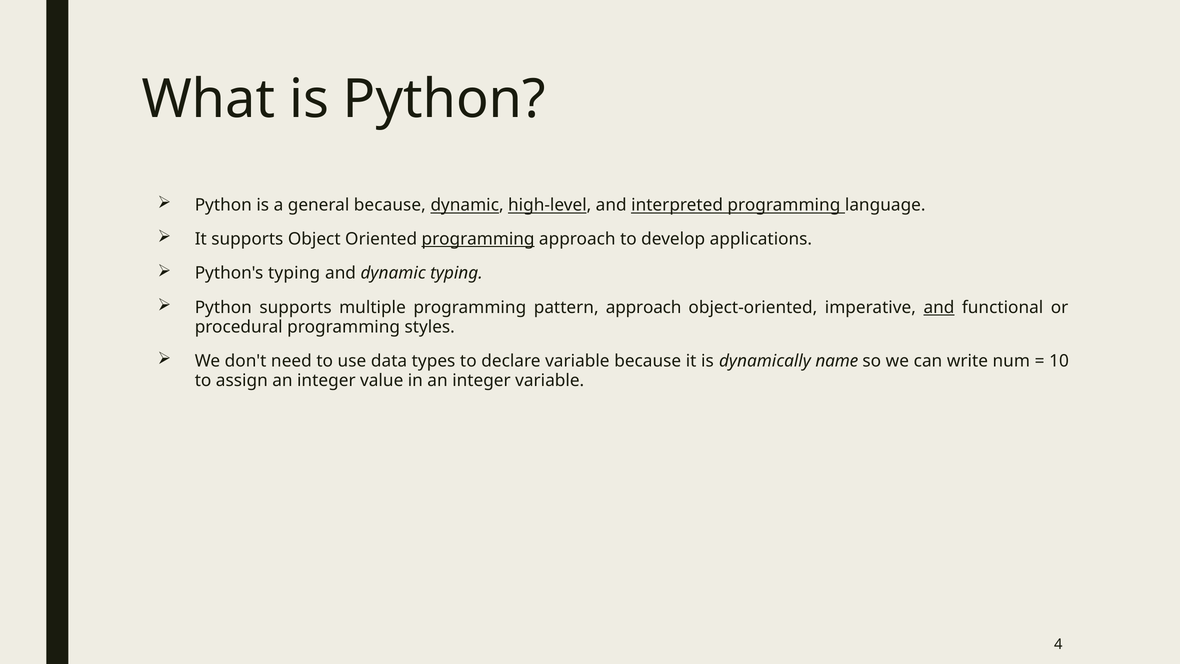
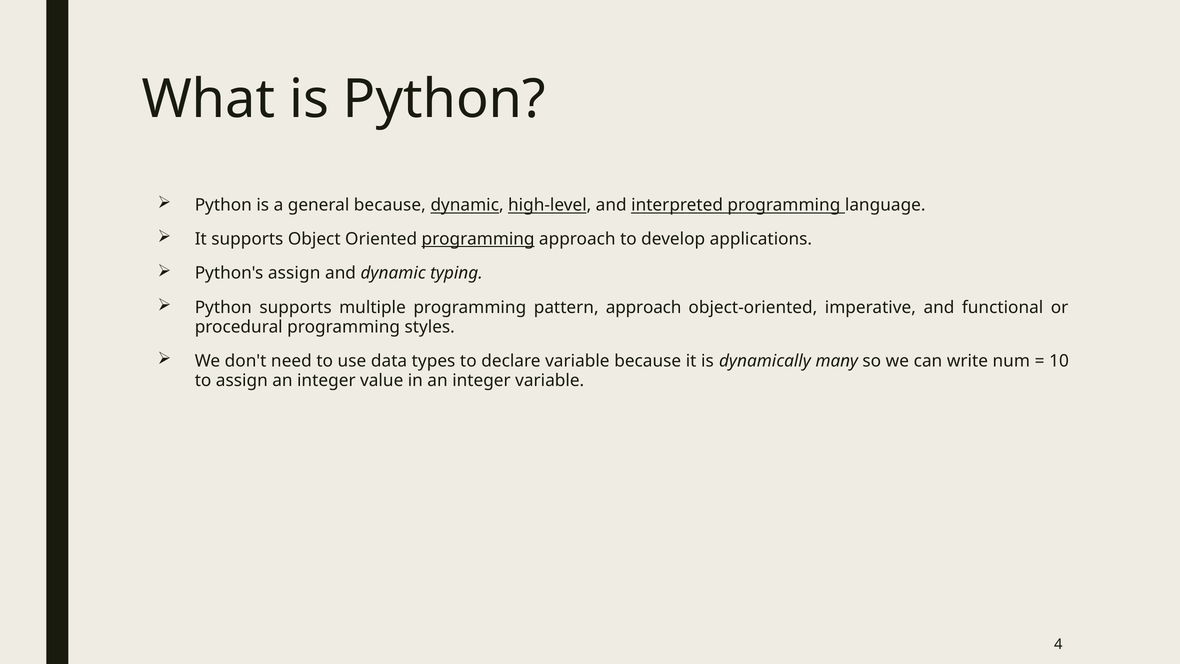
Python's typing: typing -> assign
and at (939, 307) underline: present -> none
name: name -> many
